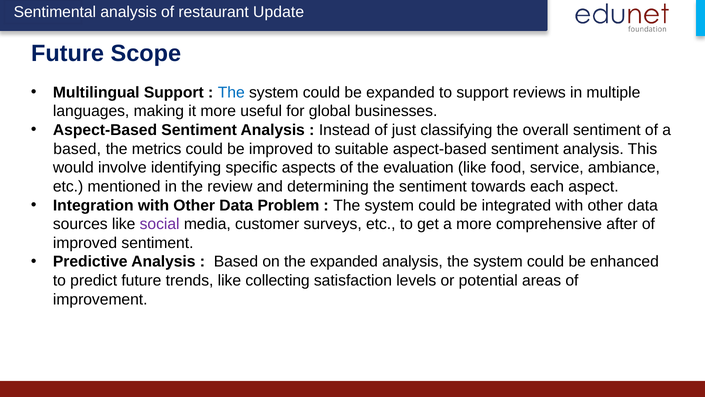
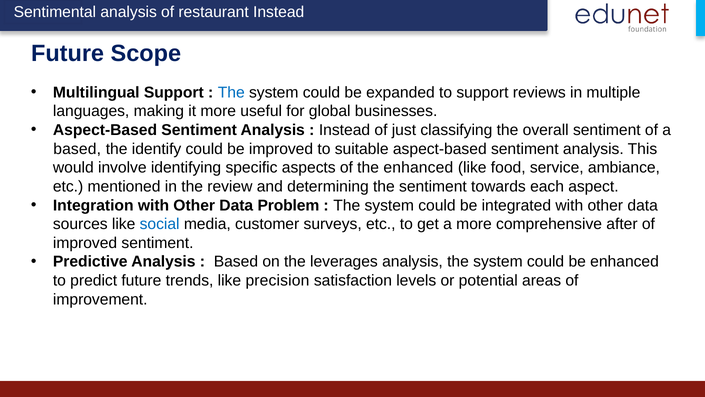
restaurant Update: Update -> Instead
metrics: metrics -> identify
the evaluation: evaluation -> enhanced
social colour: purple -> blue
the expanded: expanded -> leverages
collecting: collecting -> precision
